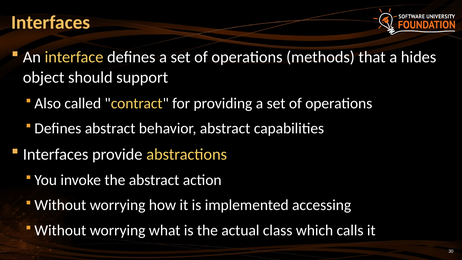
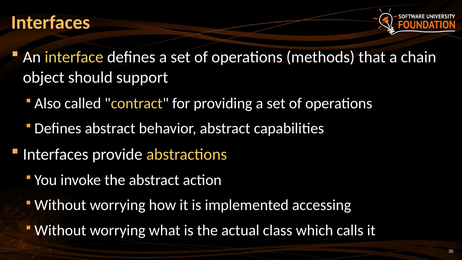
hides: hides -> chain
